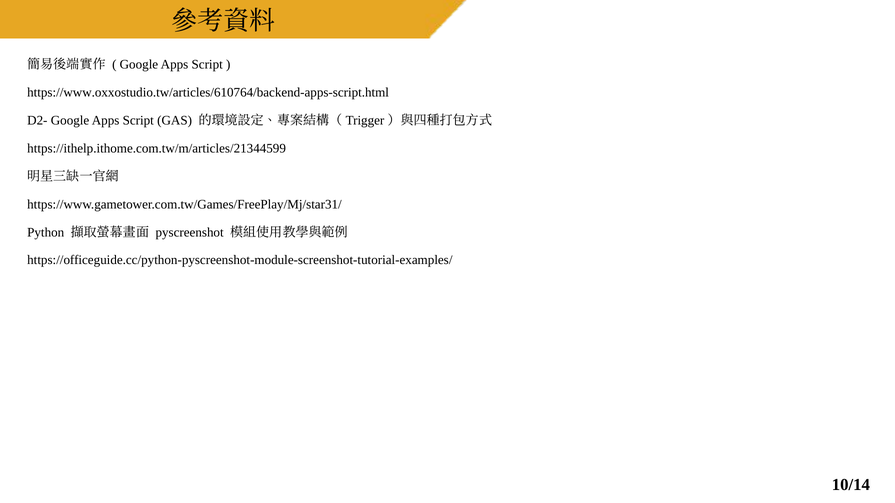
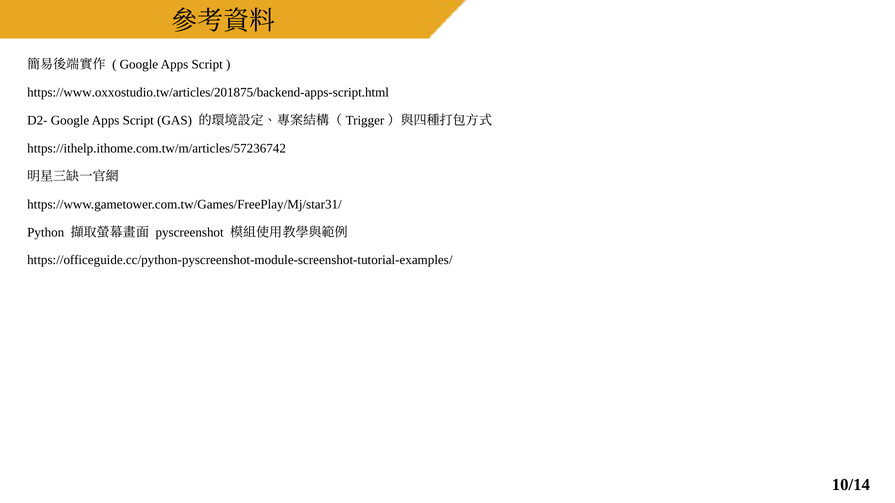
https://www.oxxostudio.tw/articles/610764/backend-apps-script.html: https://www.oxxostudio.tw/articles/610764/backend-apps-script.html -> https://www.oxxostudio.tw/articles/201875/backend-apps-script.html
https://ithelp.ithome.com.tw/m/articles/21344599: https://ithelp.ithome.com.tw/m/articles/21344599 -> https://ithelp.ithome.com.tw/m/articles/57236742
